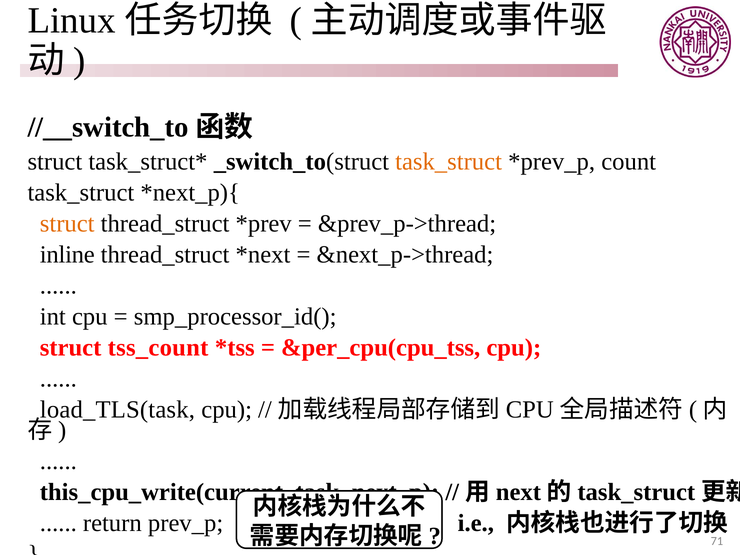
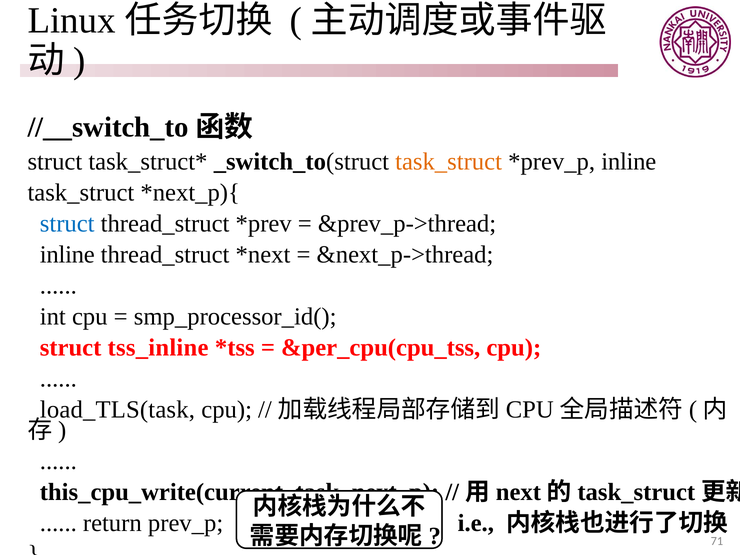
count at (629, 161): count -> inline
struct at (67, 223) colour: orange -> blue
tss_count: tss_count -> tss_inline
